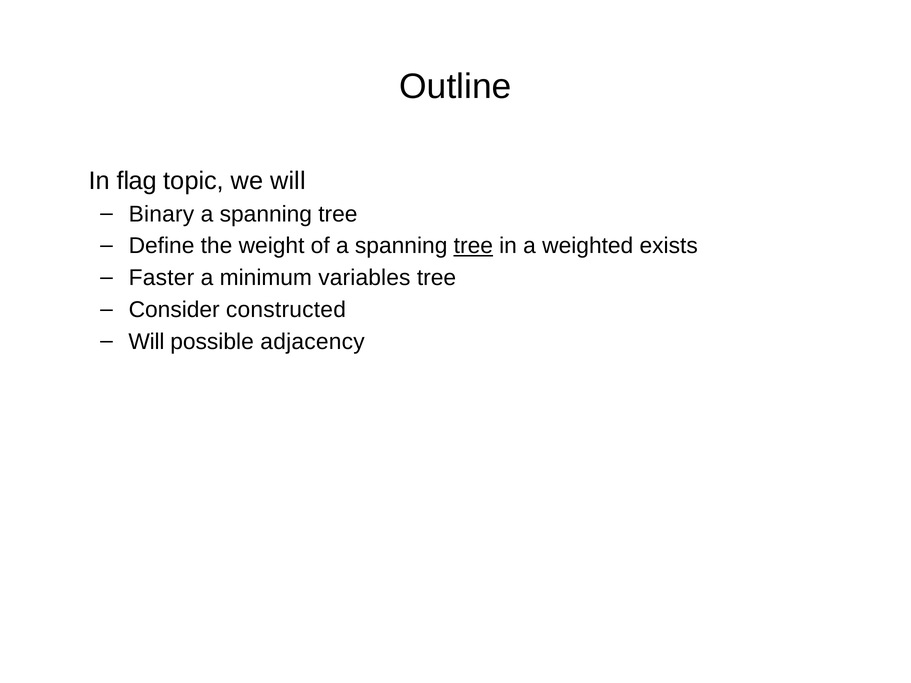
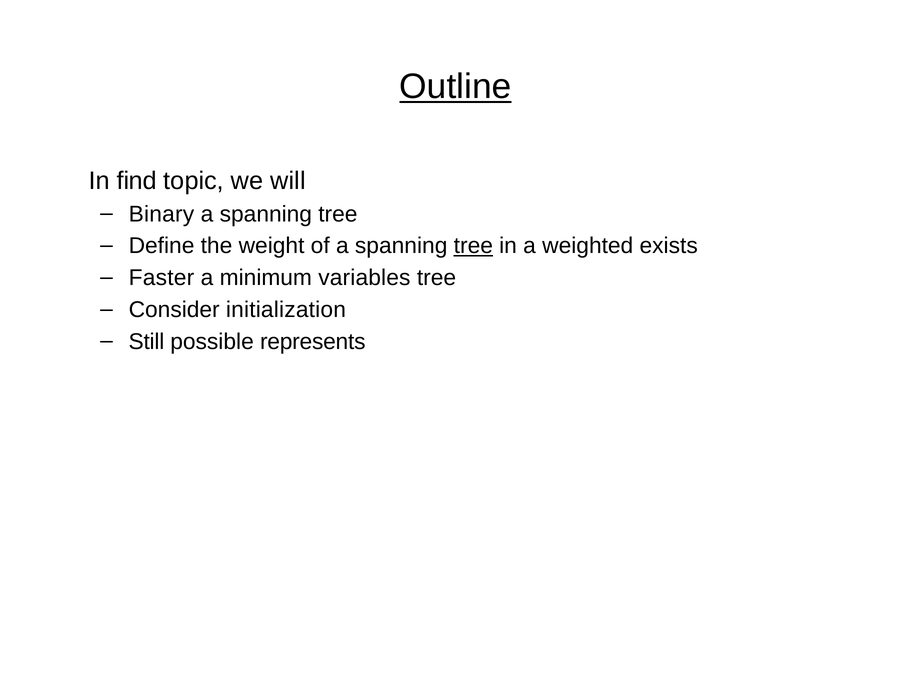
Outline underline: none -> present
flag: flag -> find
constructed: constructed -> initialization
Will at (146, 342): Will -> Still
adjacency: adjacency -> represents
